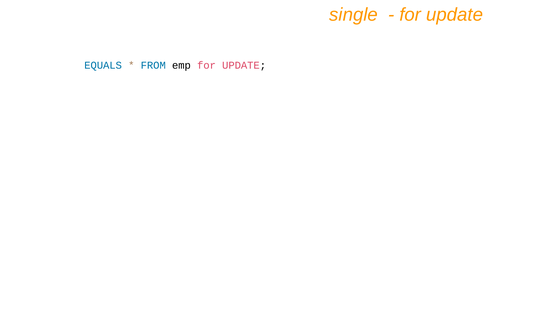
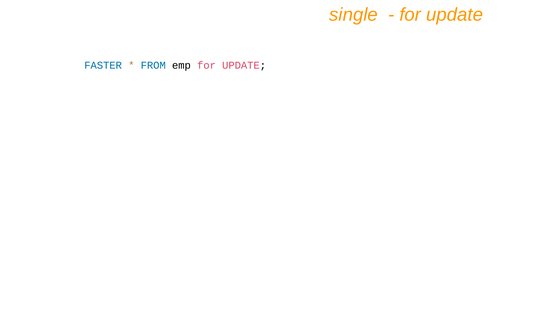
EQUALS: EQUALS -> FASTER
